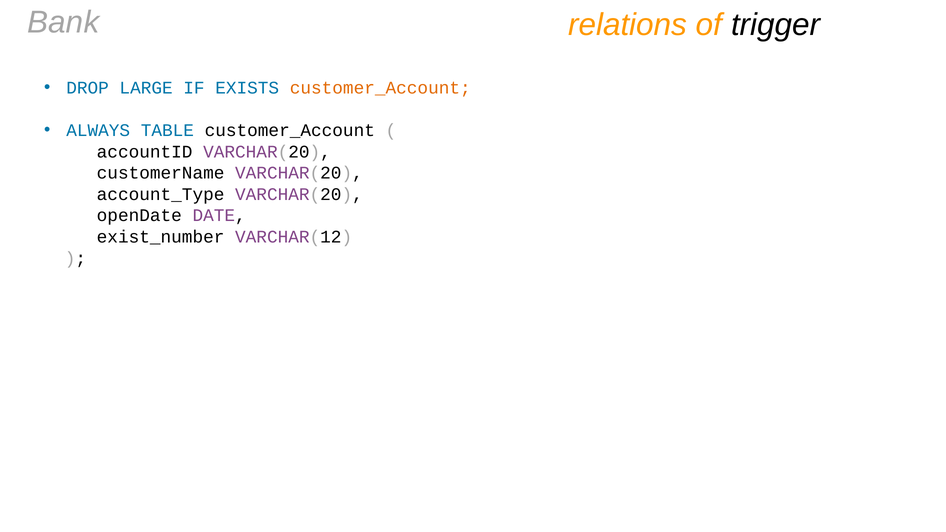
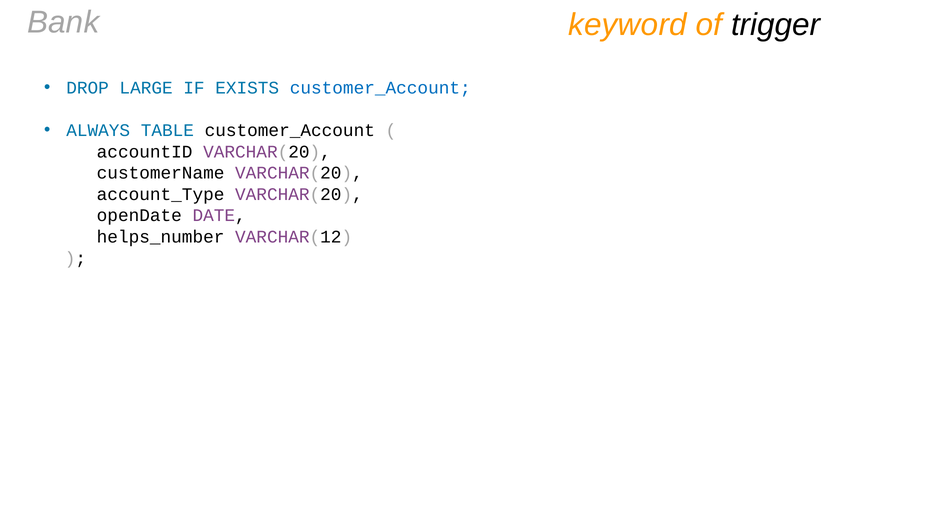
relations: relations -> keyword
customer_Account at (380, 88) colour: orange -> blue
exist_number: exist_number -> helps_number
